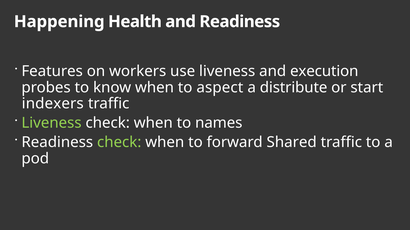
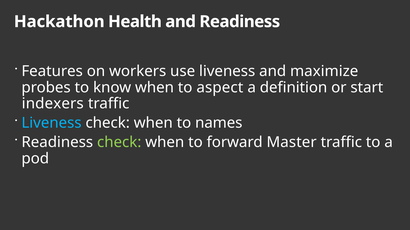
Happening: Happening -> Hackathon
execution: execution -> maximize
distribute: distribute -> definition
Liveness at (52, 123) colour: light green -> light blue
Shared: Shared -> Master
